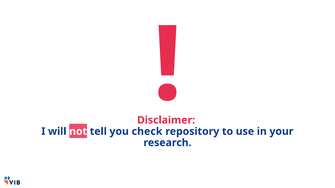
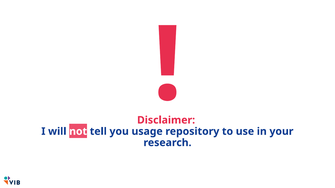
check: check -> usage
